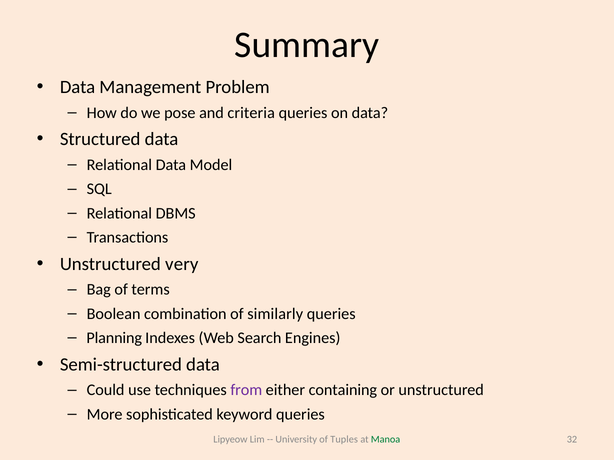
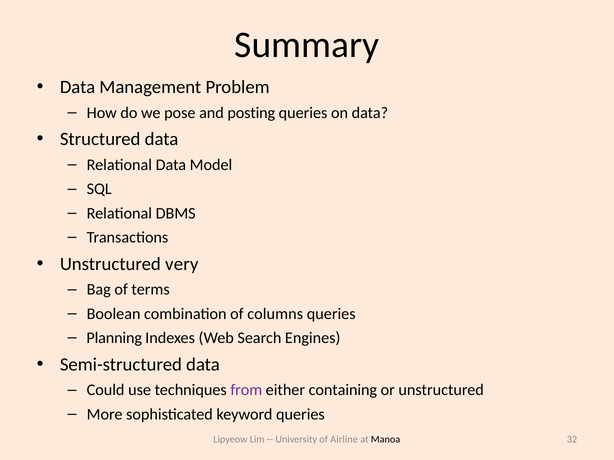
criteria: criteria -> posting
similarly: similarly -> columns
Tuples: Tuples -> Airline
Manoa colour: green -> black
